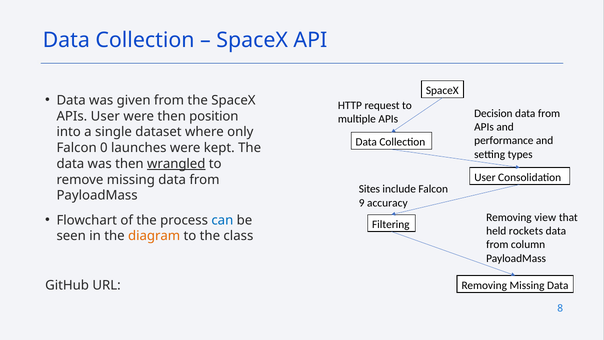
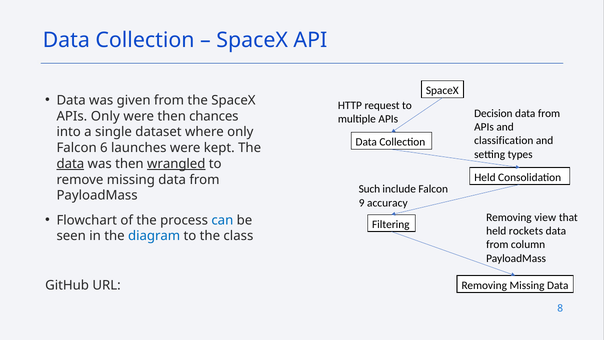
User at (105, 116): User -> Only
position: position -> chances
performance: performance -> classification
0: 0 -> 6
data at (70, 164) underline: none -> present
User at (485, 177): User -> Held
Sites: Sites -> Such
diagram colour: orange -> blue
